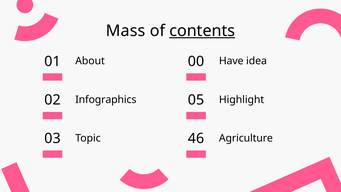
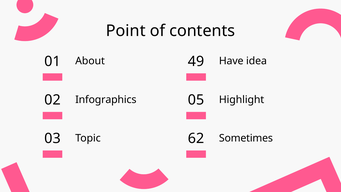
Mass: Mass -> Point
contents underline: present -> none
00: 00 -> 49
46: 46 -> 62
Agriculture: Agriculture -> Sometimes
